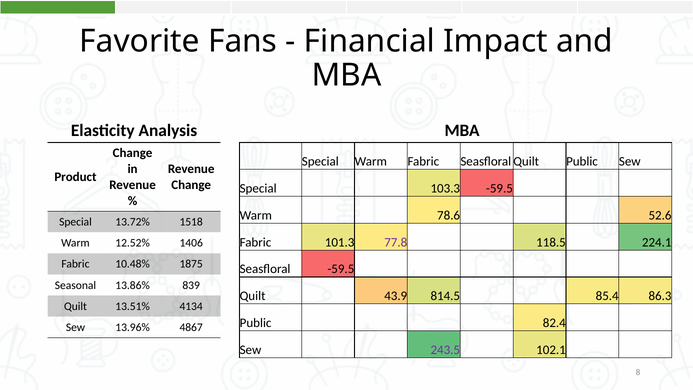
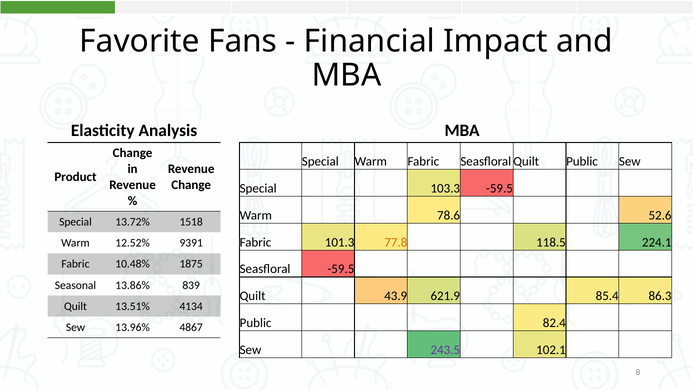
77.8 colour: purple -> orange
1406: 1406 -> 9391
814.5: 814.5 -> 621.9
